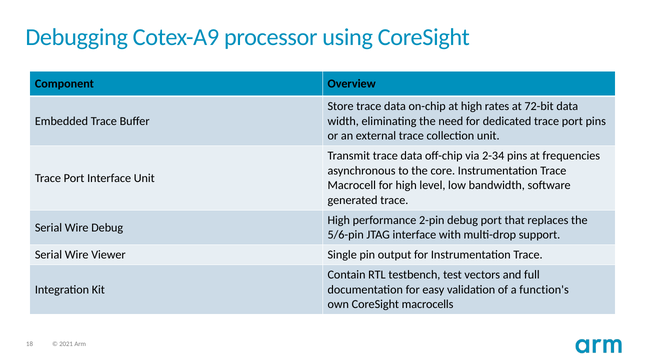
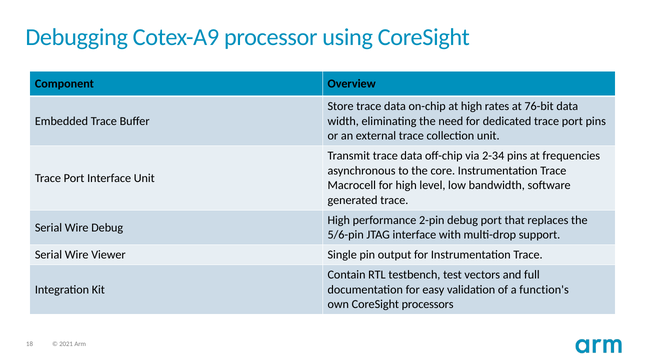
72-bit: 72-bit -> 76-bit
macrocells: macrocells -> processors
